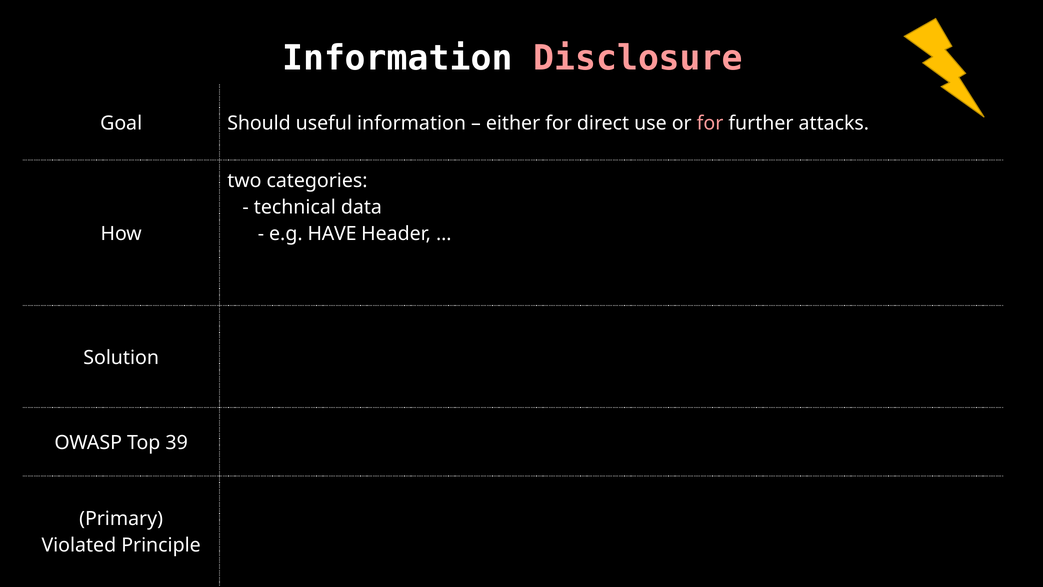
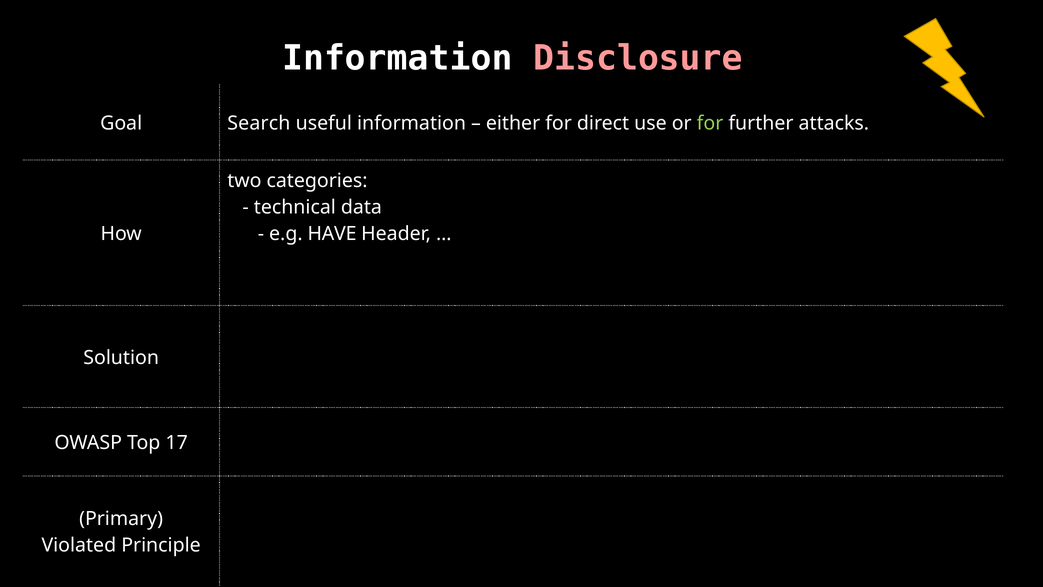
Should: Should -> Search
for at (710, 123) colour: pink -> light green
39: 39 -> 17
